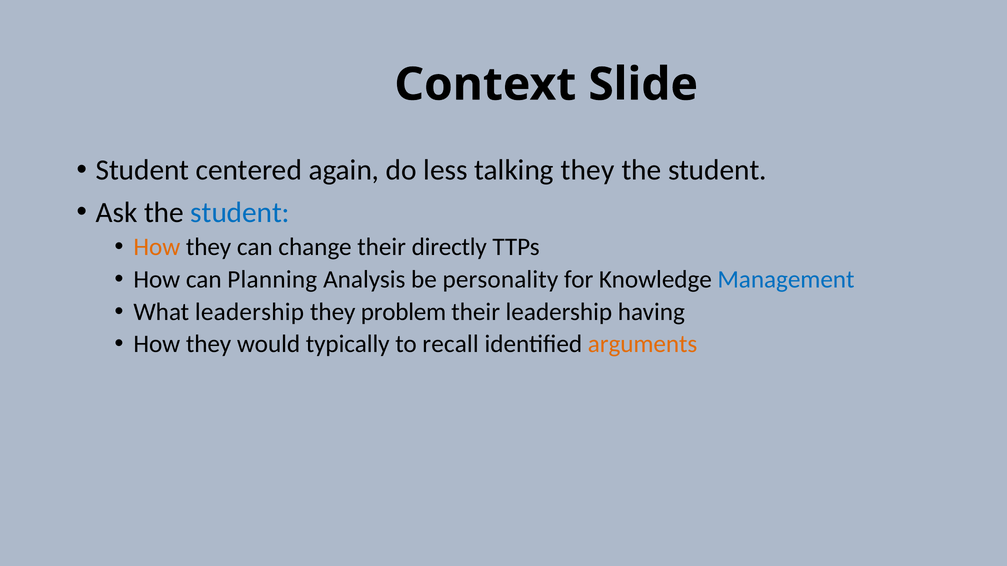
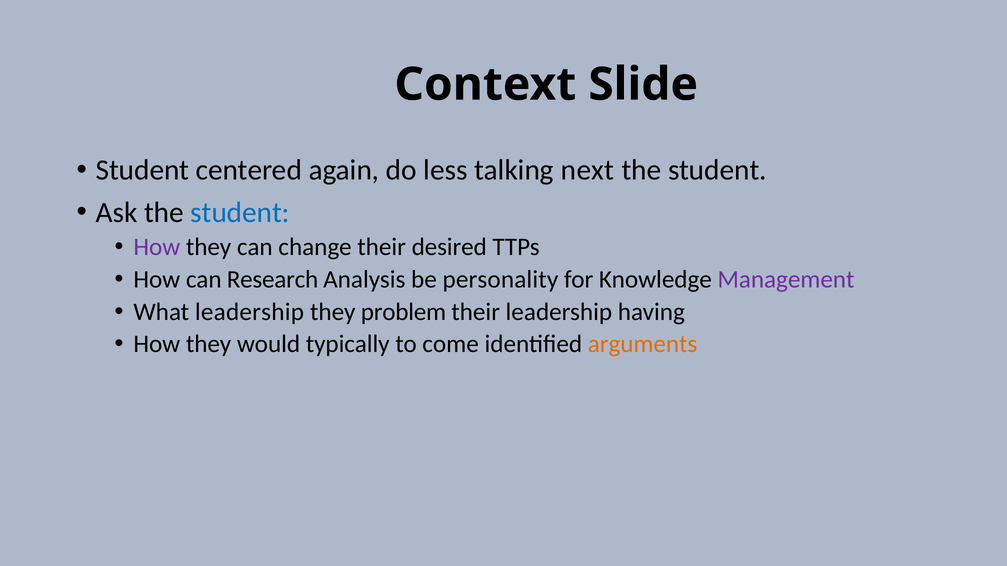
talking they: they -> next
How at (157, 247) colour: orange -> purple
directly: directly -> desired
Planning: Planning -> Research
Management colour: blue -> purple
recall: recall -> come
